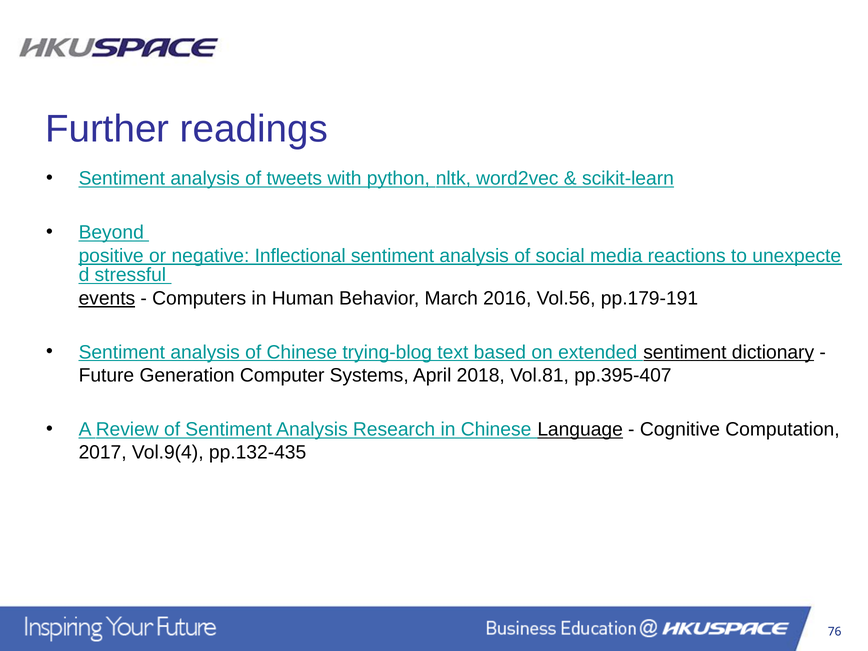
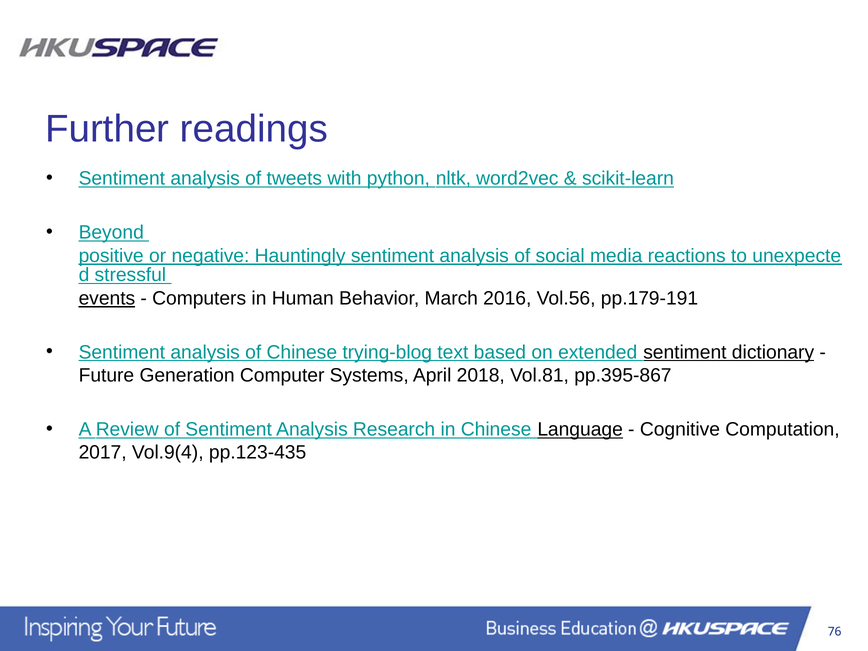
Inflectional: Inflectional -> Hauntingly
pp.395-407: pp.395-407 -> pp.395-867
pp.132-435: pp.132-435 -> pp.123-435
